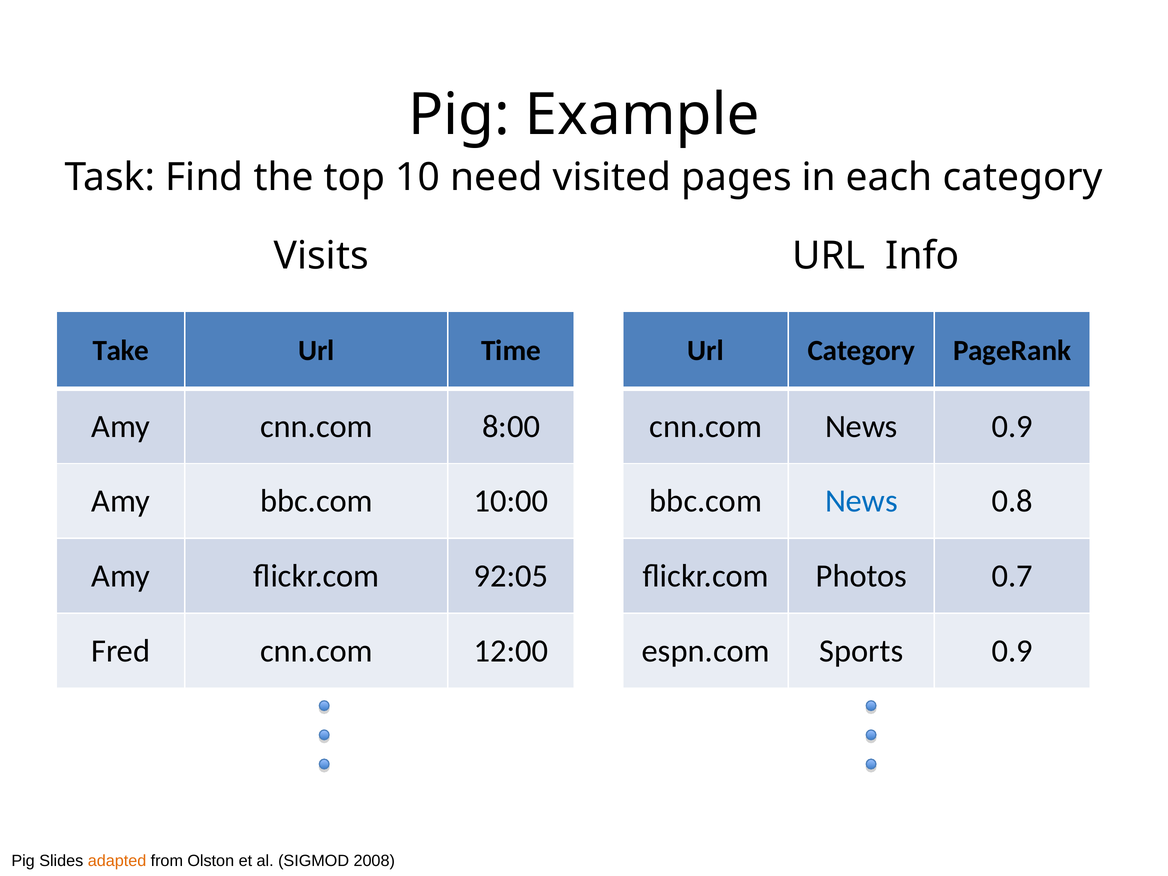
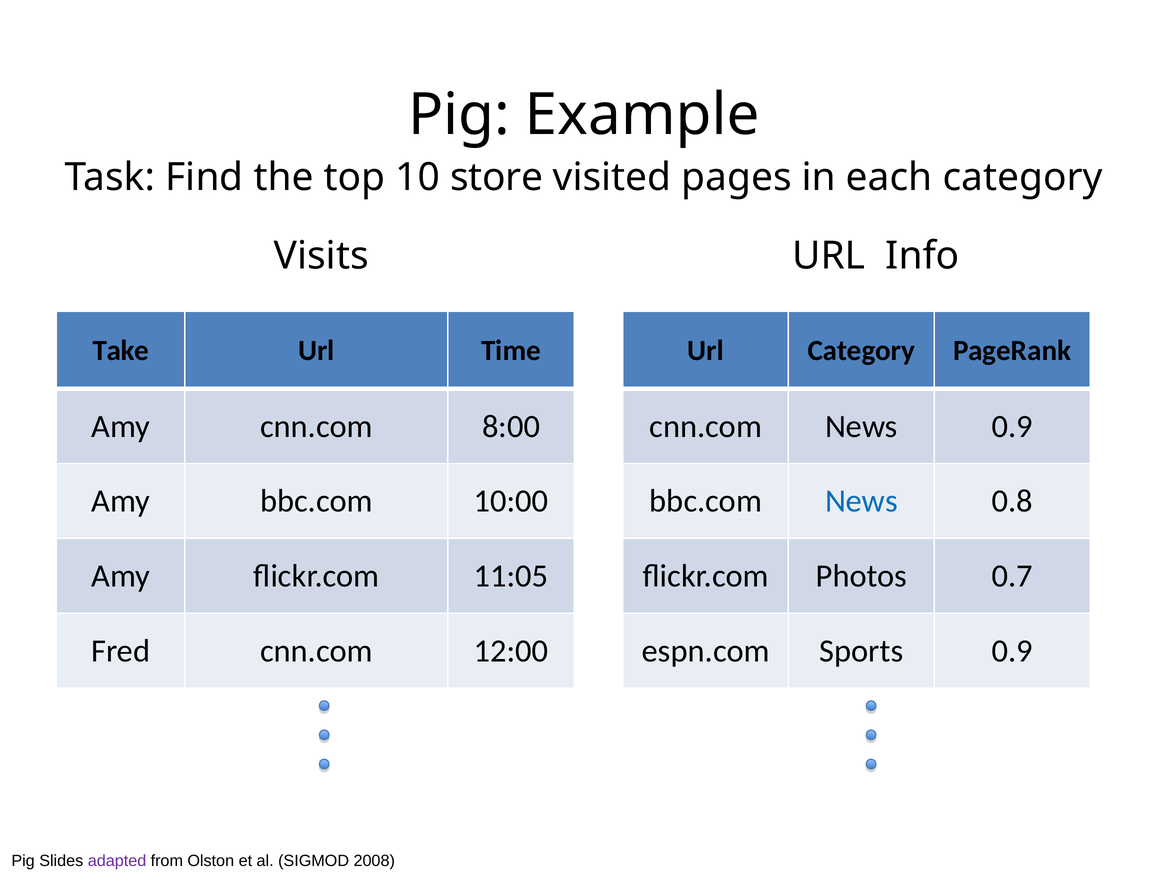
need: need -> store
92:05: 92:05 -> 11:05
adapted colour: orange -> purple
